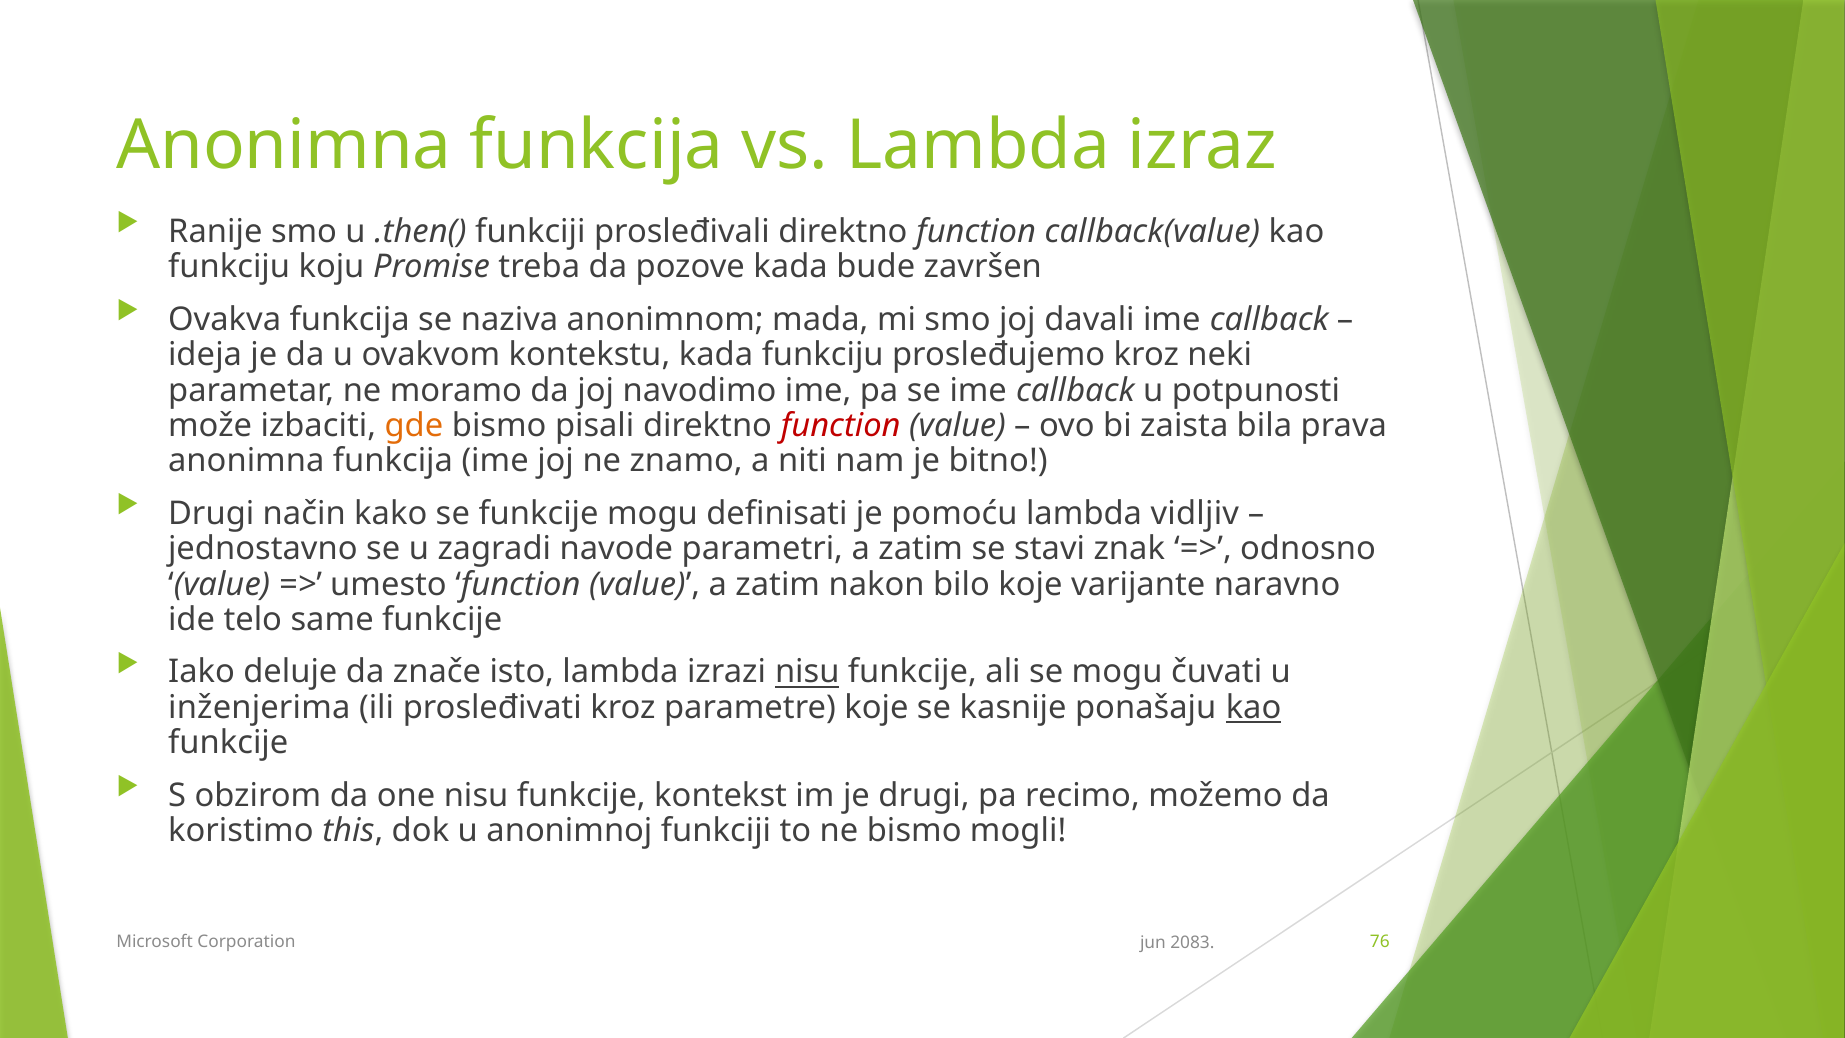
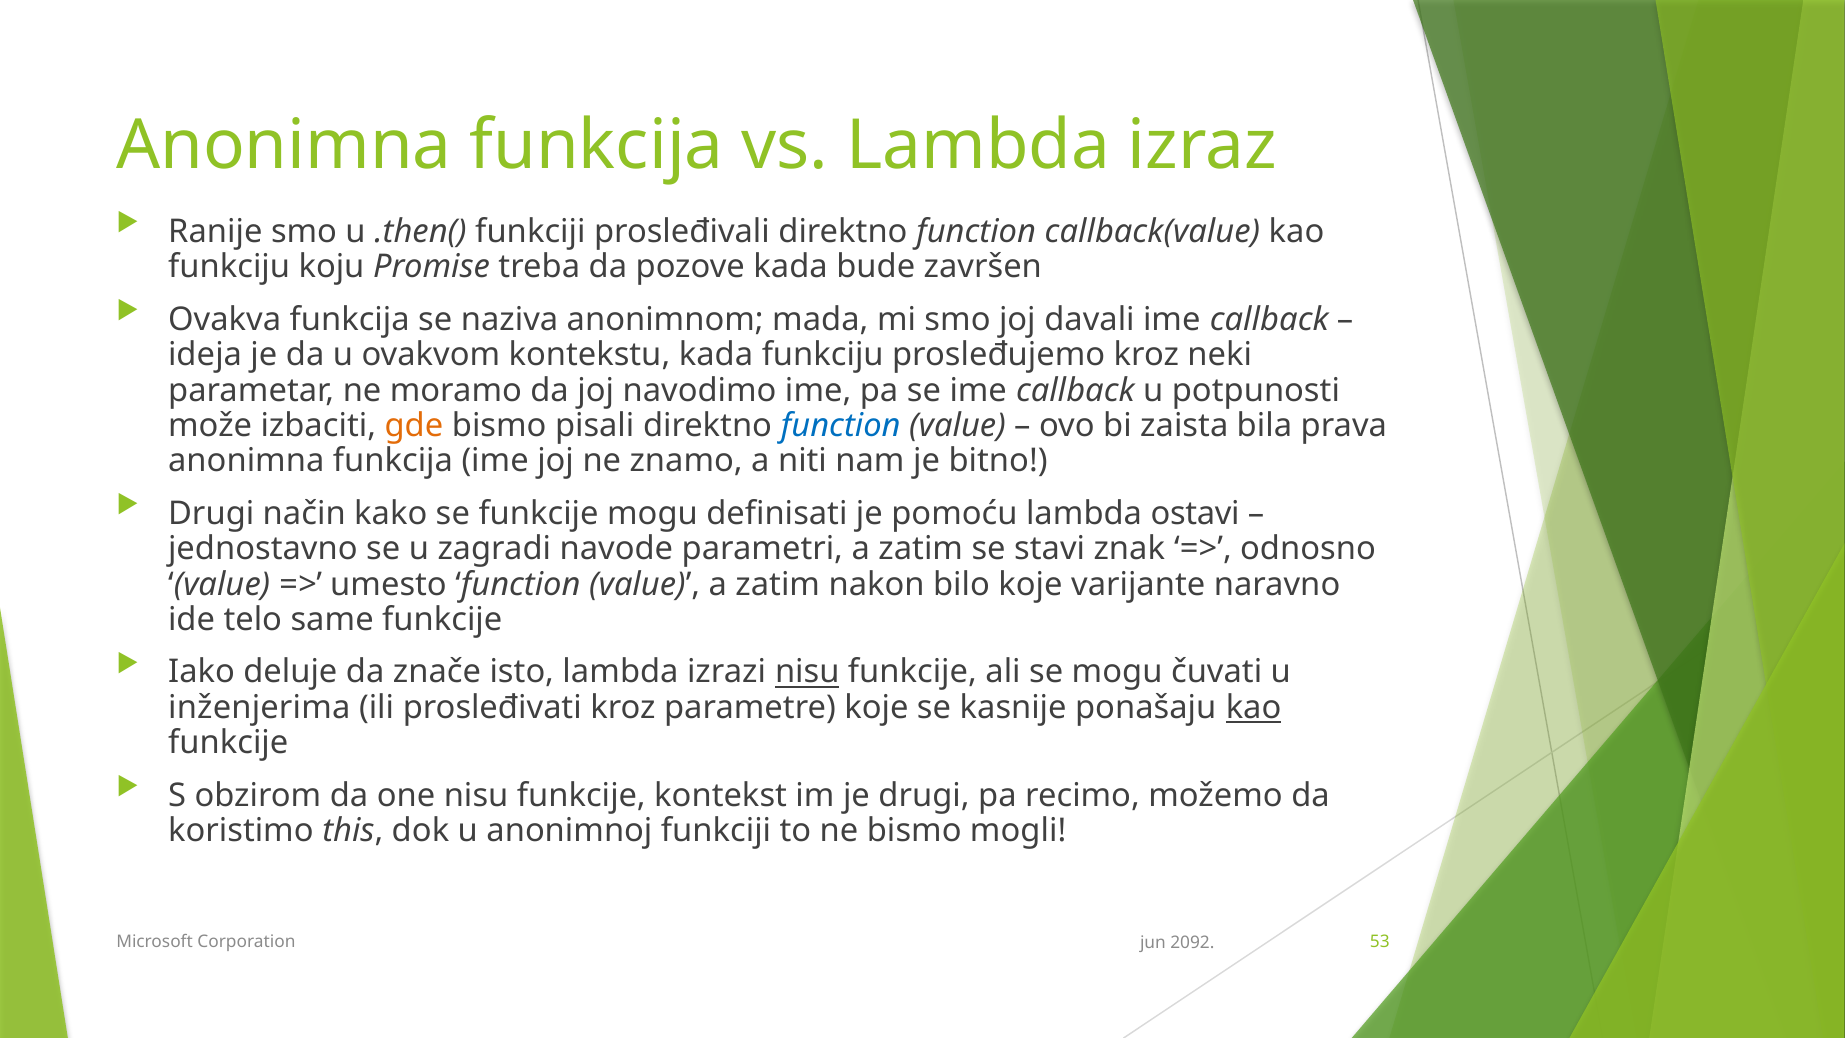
function at (841, 426) colour: red -> blue
vidljiv: vidljiv -> ostavi
76: 76 -> 53
2083: 2083 -> 2092
